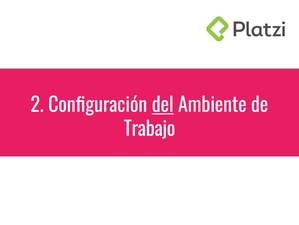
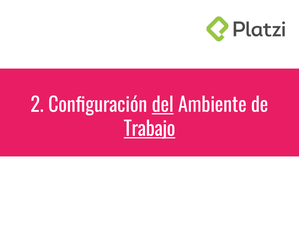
Trabajo underline: none -> present
